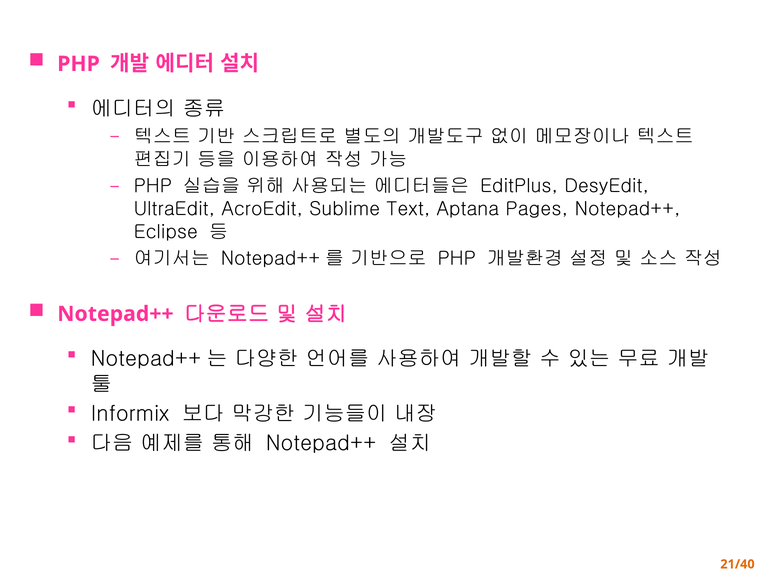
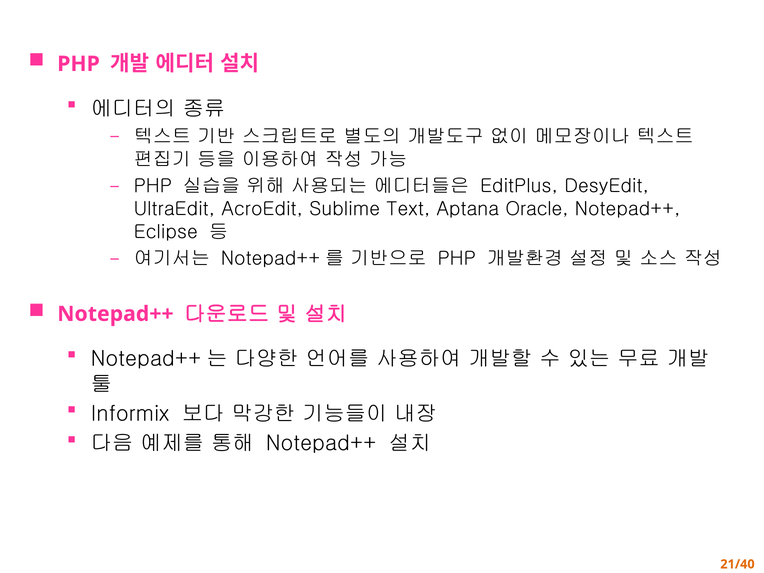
Pages: Pages -> Oracle
